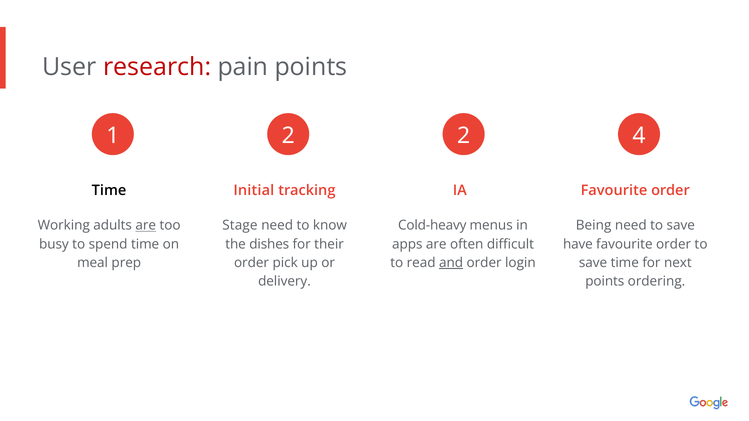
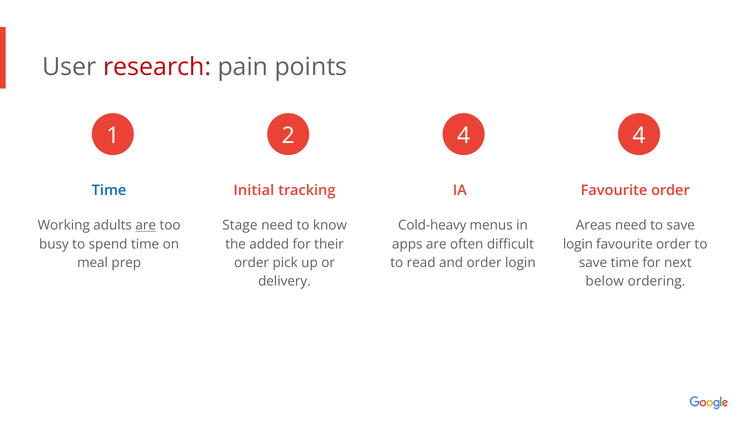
2 2: 2 -> 4
Time at (109, 191) colour: black -> blue
Being: Being -> Areas
dishes: dishes -> added
have at (578, 244): have -> login
and underline: present -> none
points at (605, 282): points -> below
